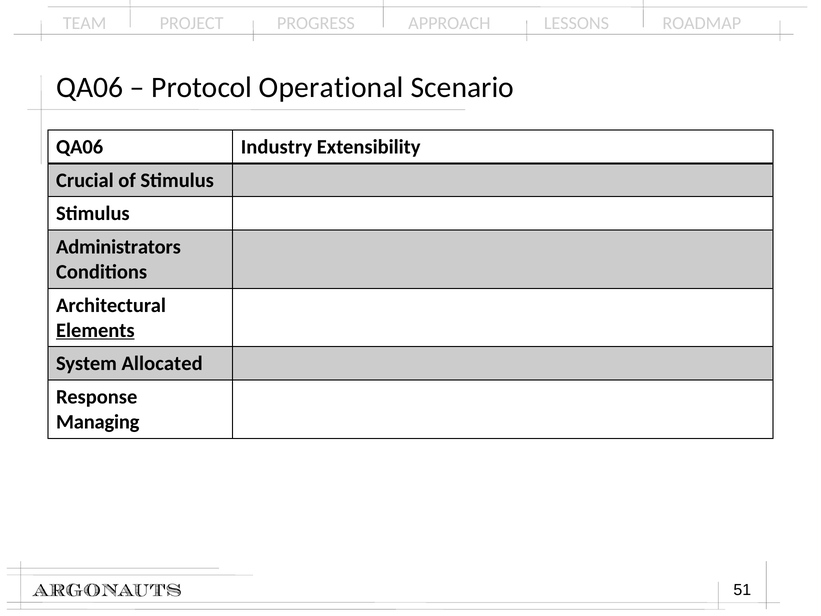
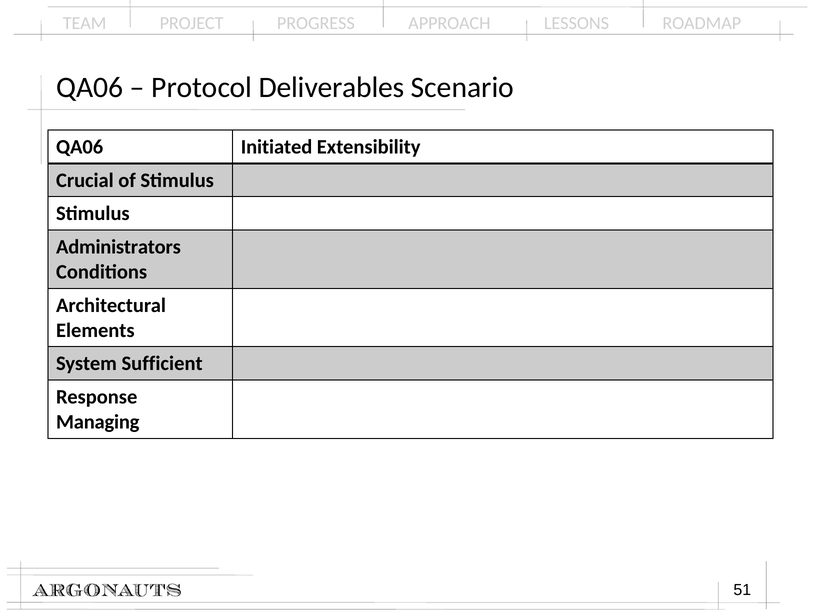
Operational: Operational -> Deliverables
Industry: Industry -> Initiated
Elements underline: present -> none
Allocated: Allocated -> Sufficient
